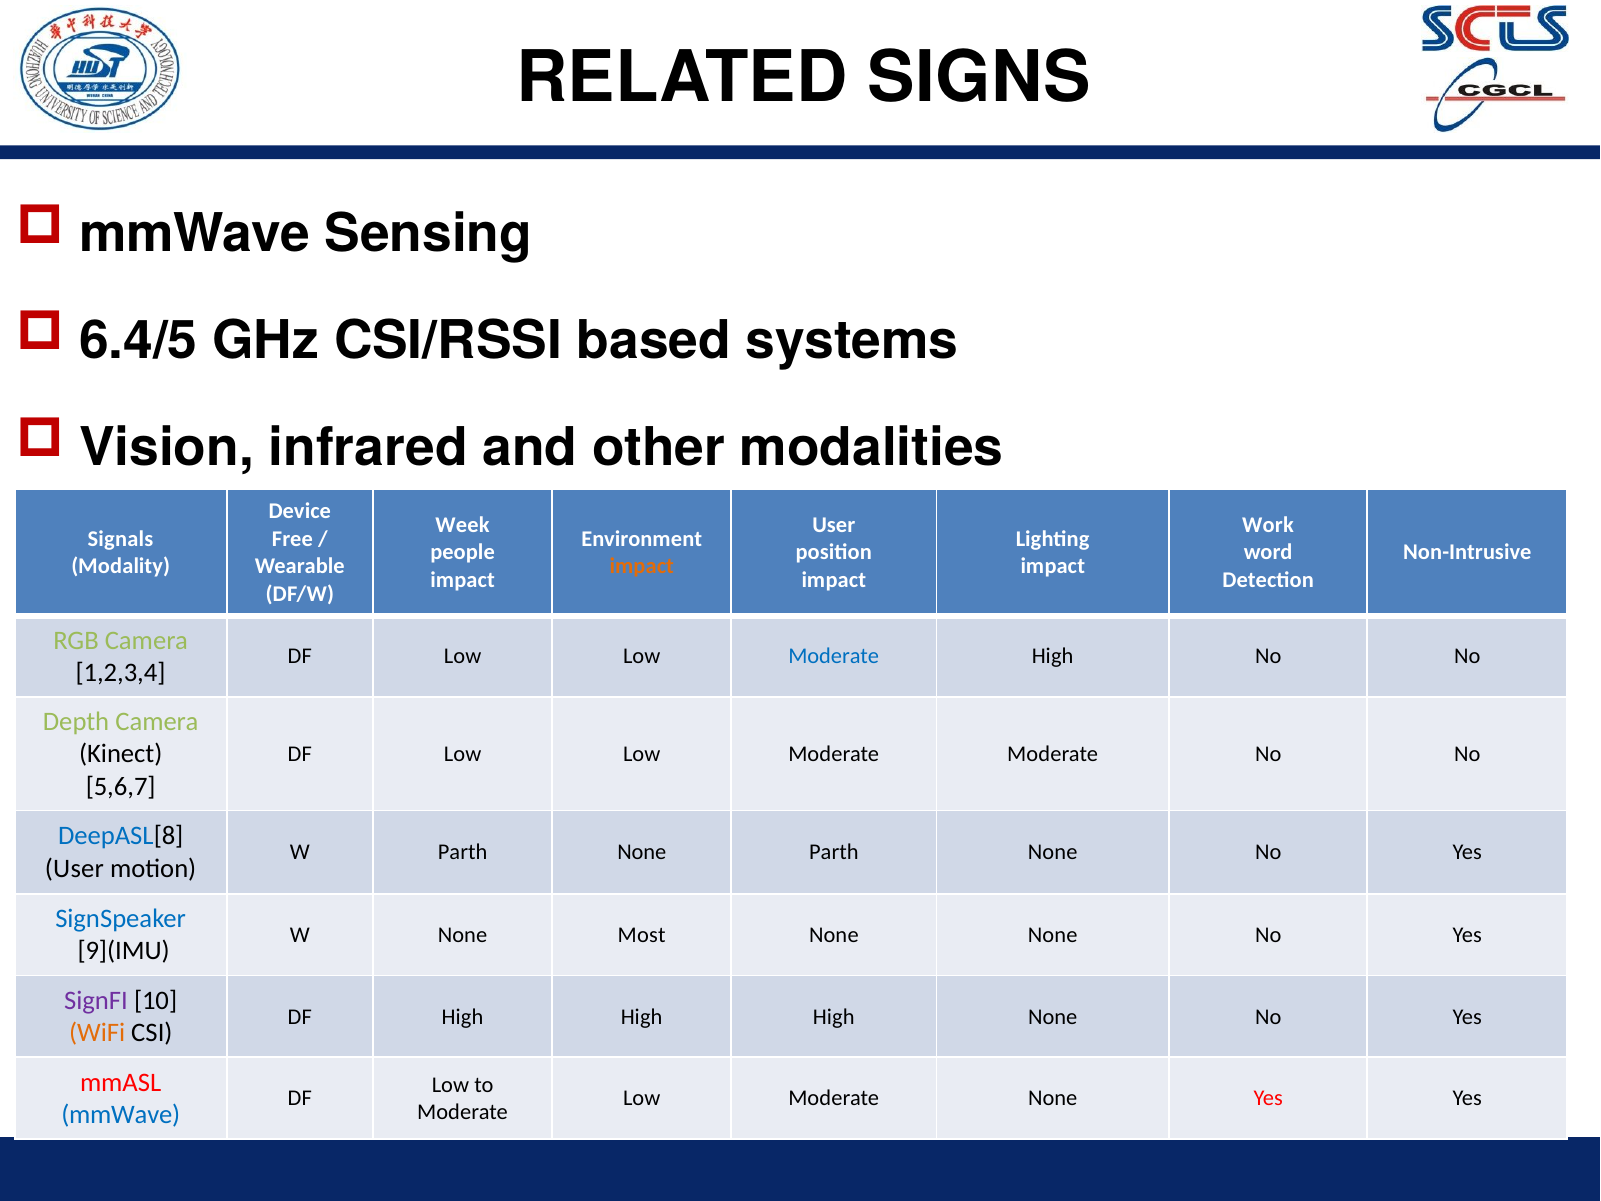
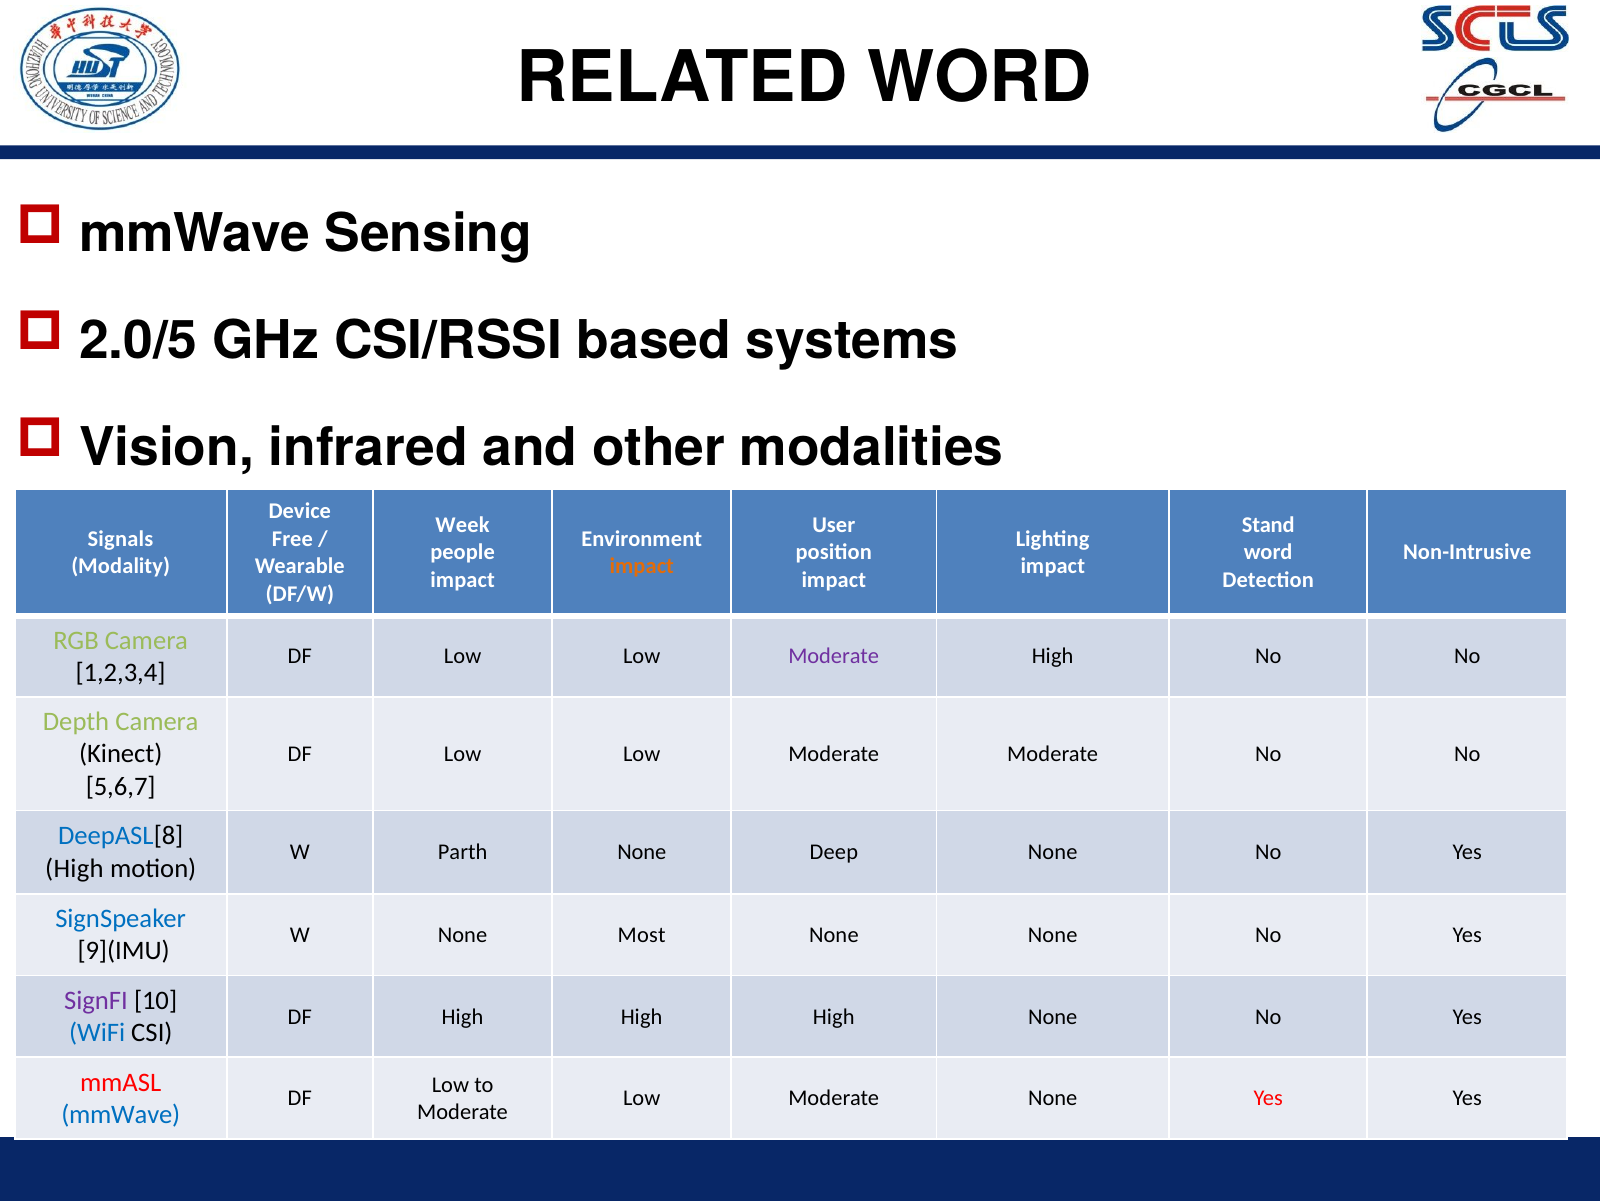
RELATED SIGNS: SIGNS -> WORD
6.4/5: 6.4/5 -> 2.0/5
Work: Work -> Stand
Moderate at (834, 656) colour: blue -> purple
None Parth: Parth -> Deep
User at (74, 868): User -> High
WiFi colour: orange -> blue
